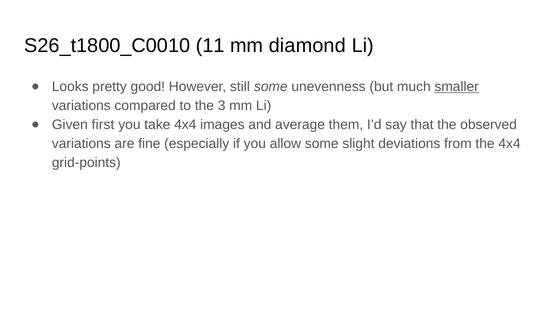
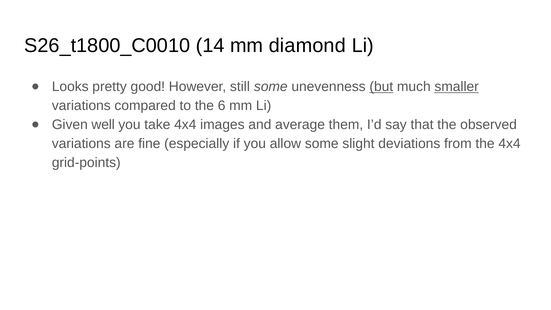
11: 11 -> 14
but underline: none -> present
3: 3 -> 6
first: first -> well
